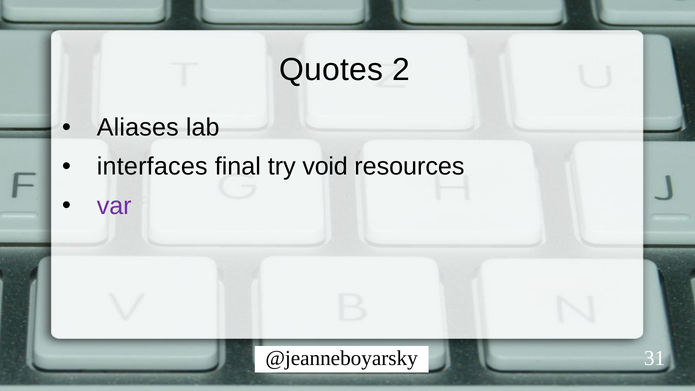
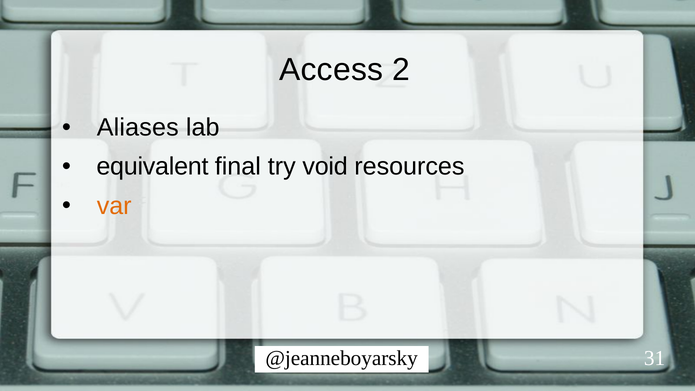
Quotes: Quotes -> Access
interfaces: interfaces -> equivalent
var colour: purple -> orange
